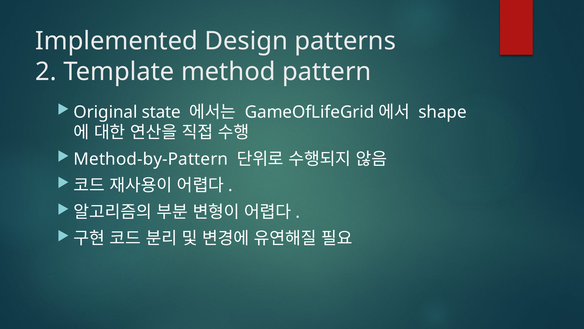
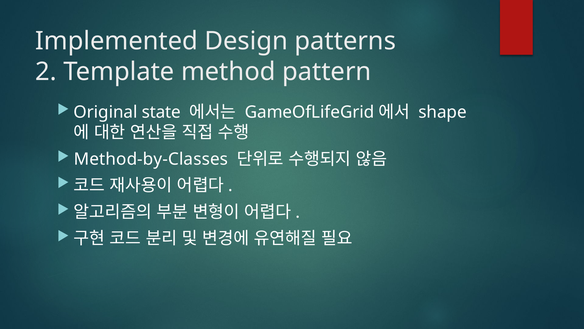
Method-by-Pattern: Method-by-Pattern -> Method-by-Classes
